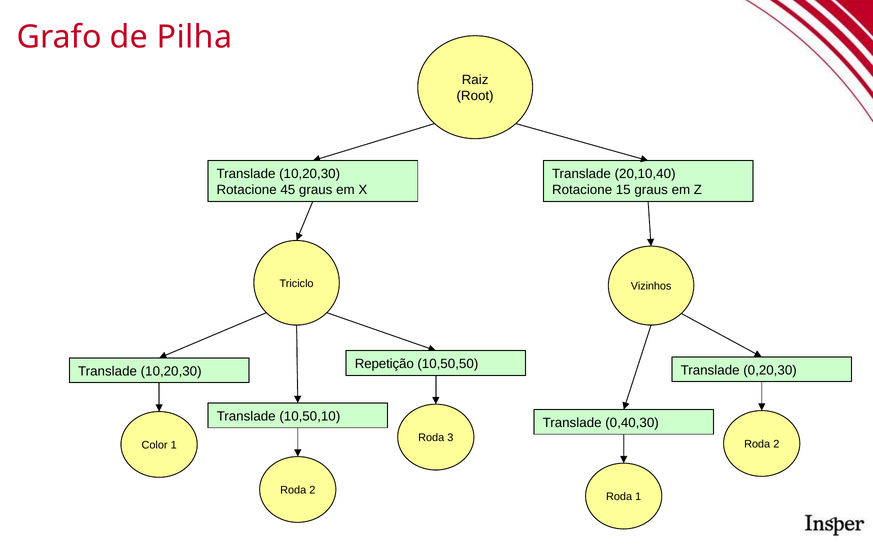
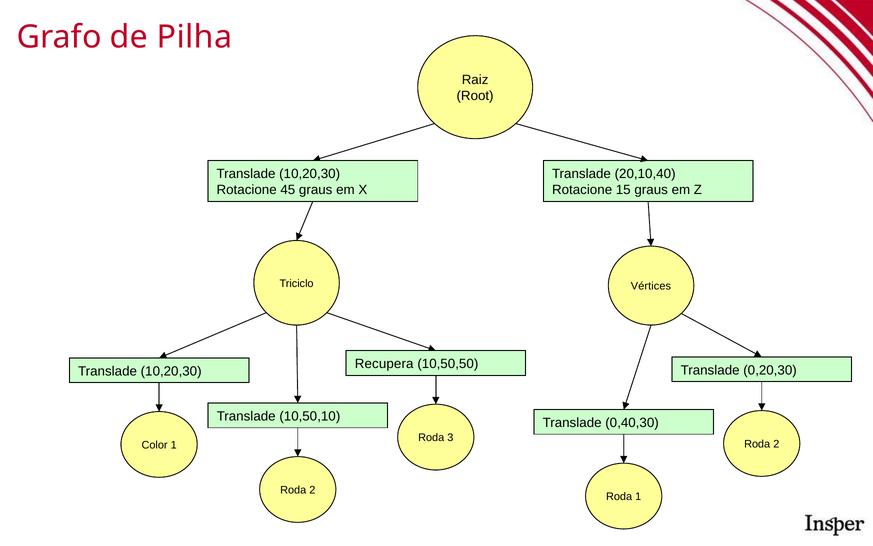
Vizinhos: Vizinhos -> Vértices
Repetição: Repetição -> Recupera
